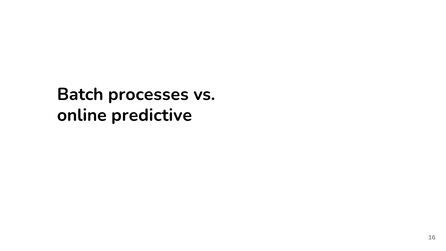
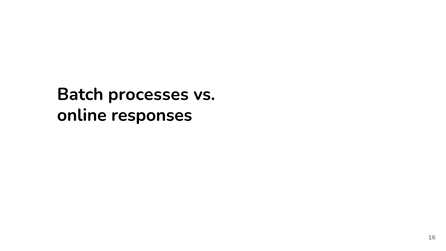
predictive: predictive -> responses
